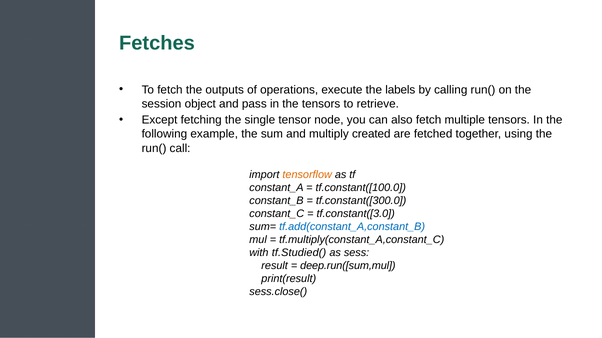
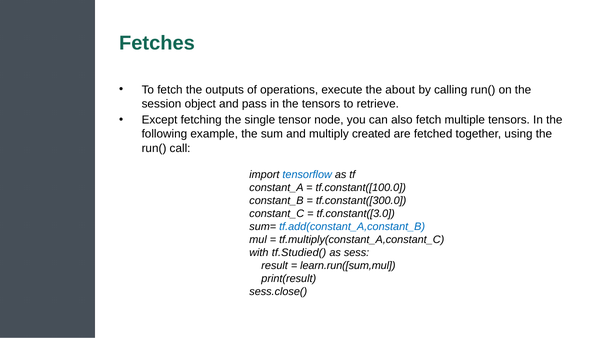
labels: labels -> about
tensorflow colour: orange -> blue
deep.run([sum,mul: deep.run([sum,mul -> learn.run([sum,mul
